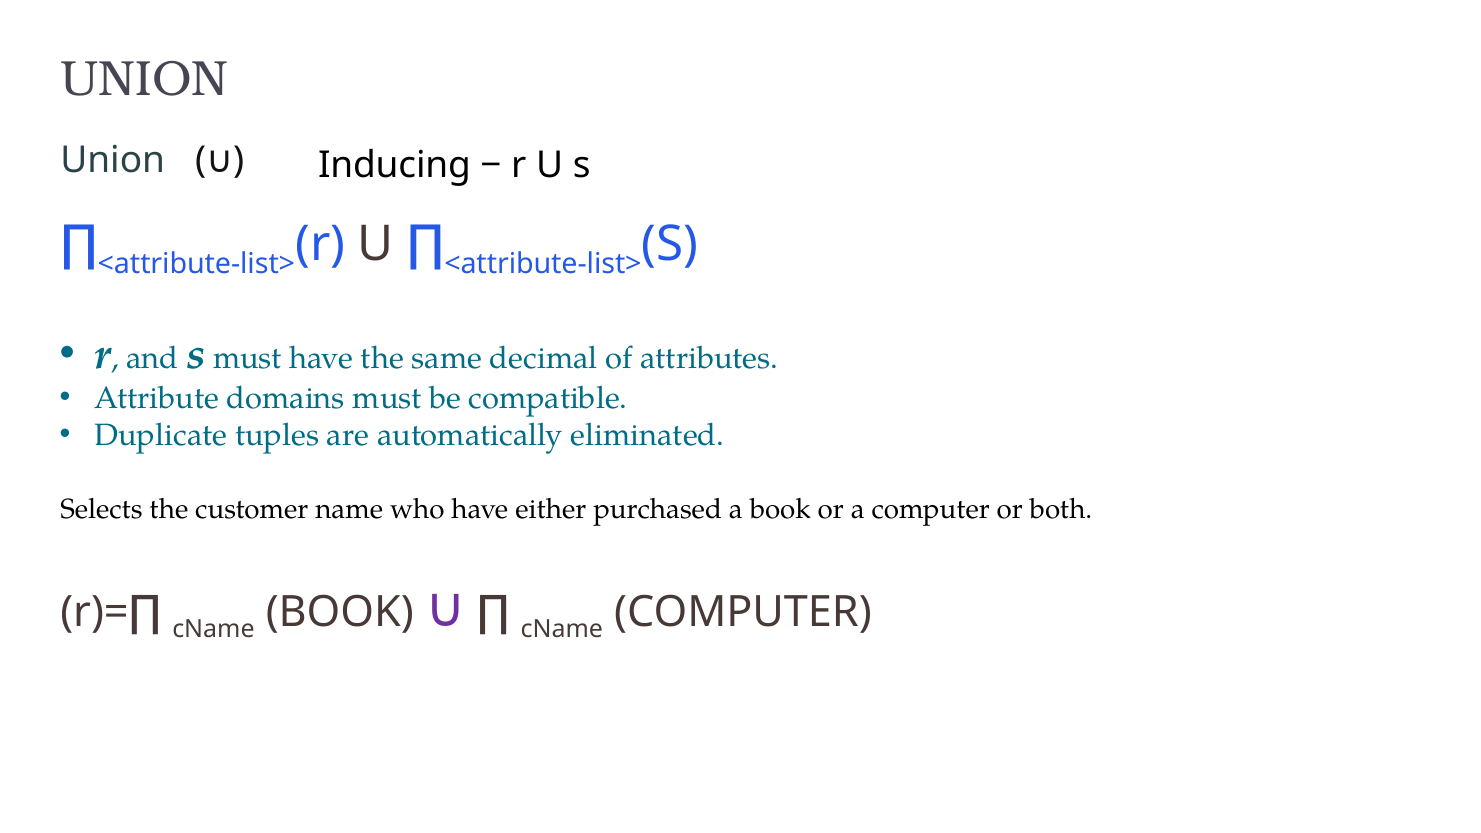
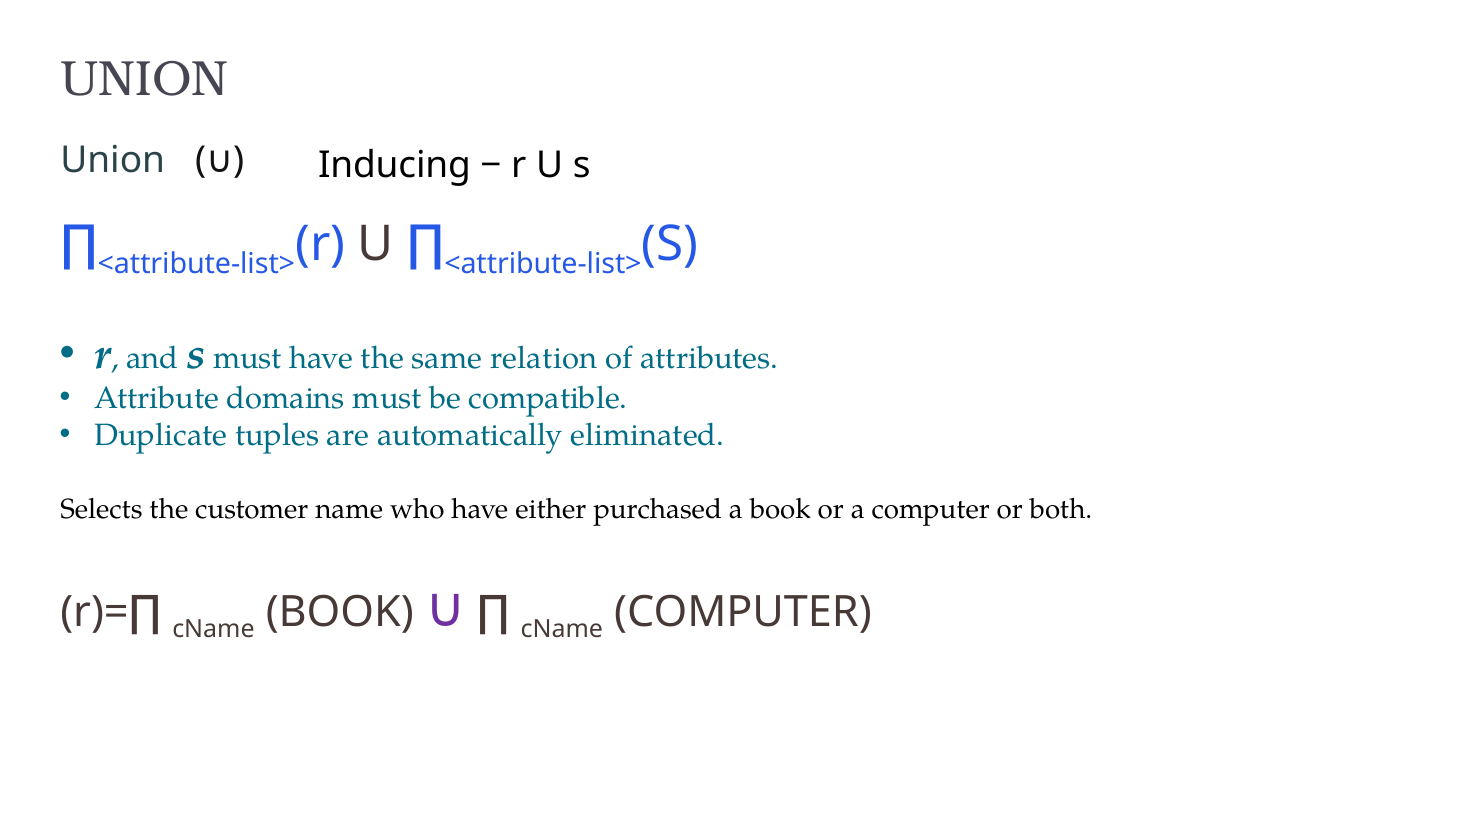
decimal: decimal -> relation
